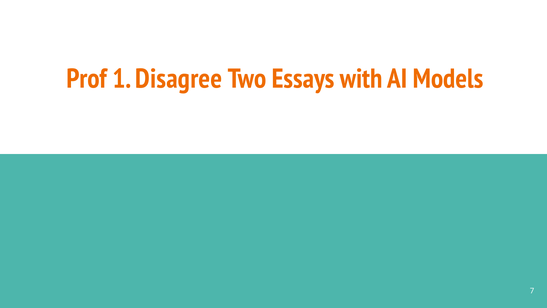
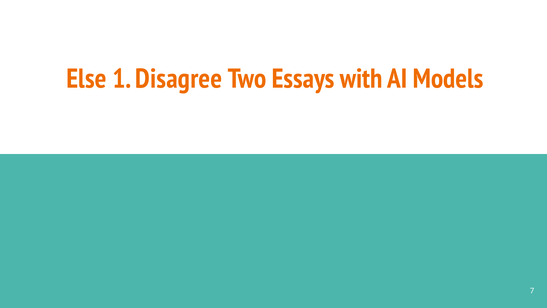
Prof: Prof -> Else
